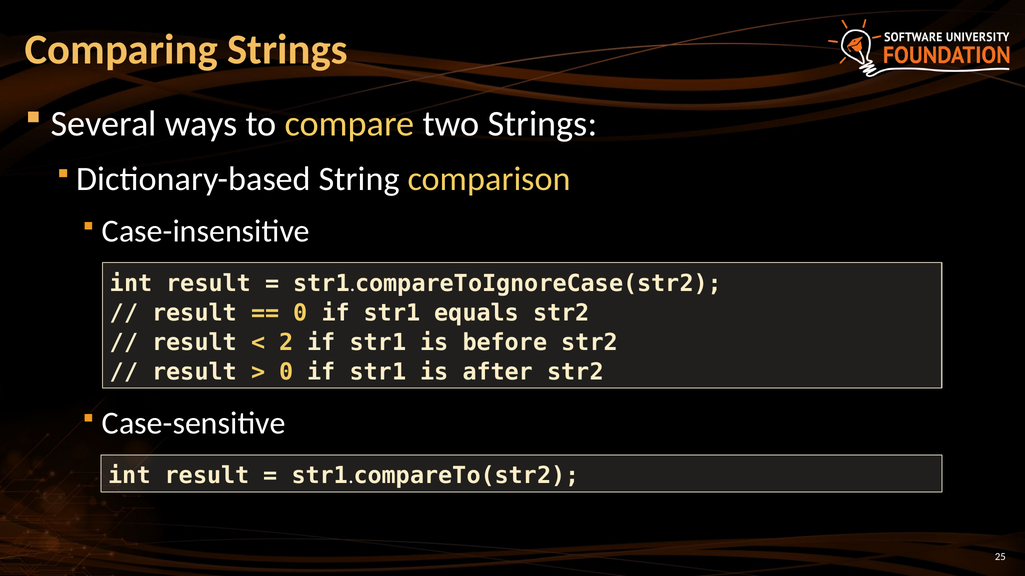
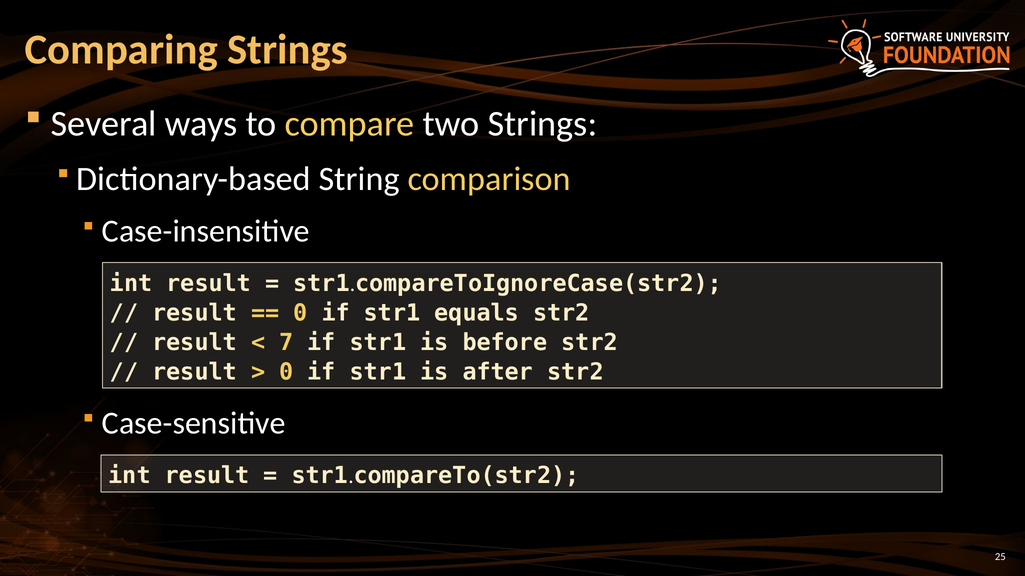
2: 2 -> 7
